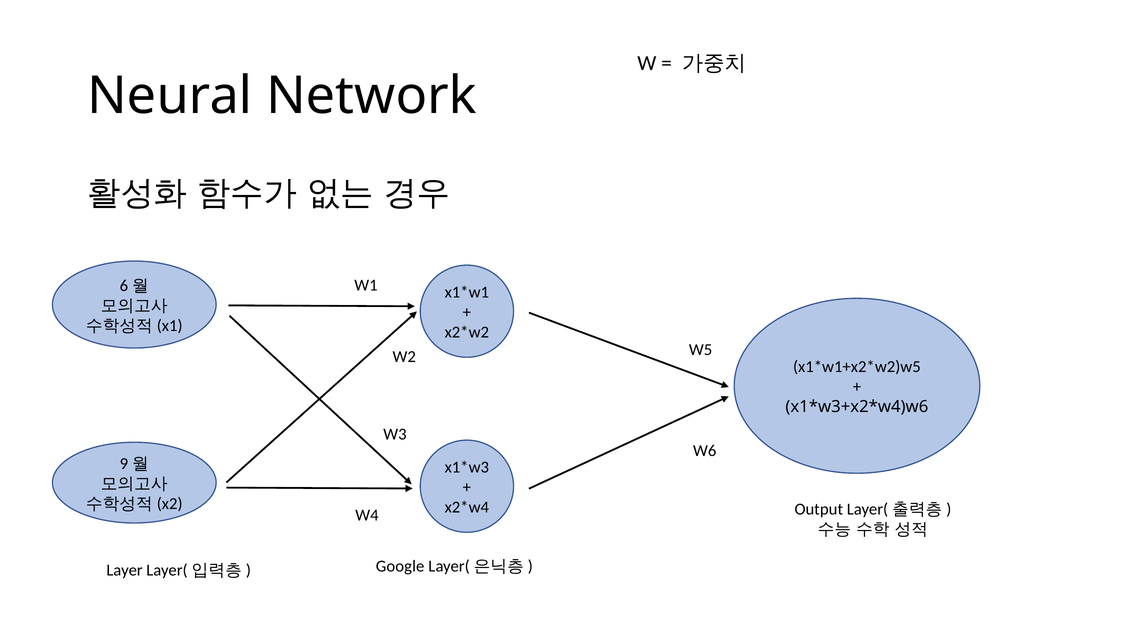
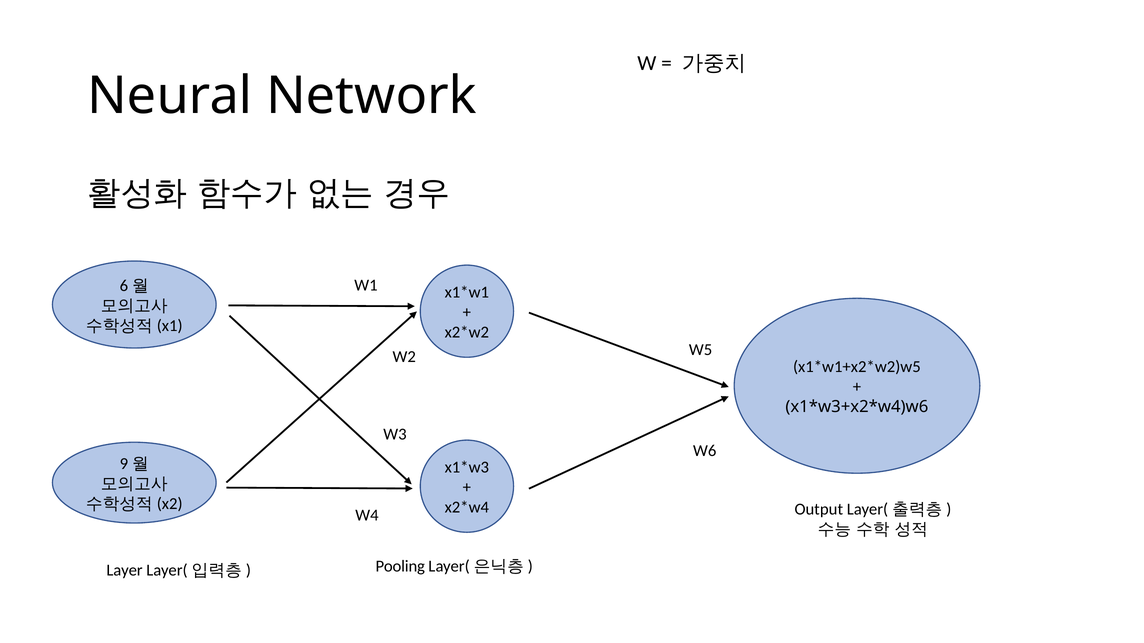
Google: Google -> Pooling
